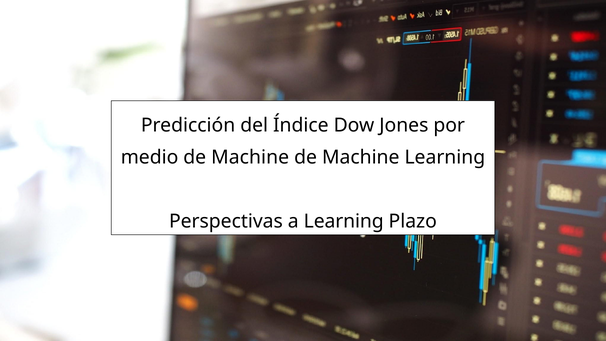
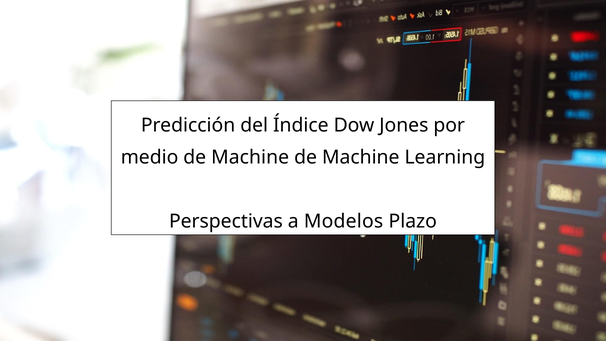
a Learning: Learning -> Modelos
